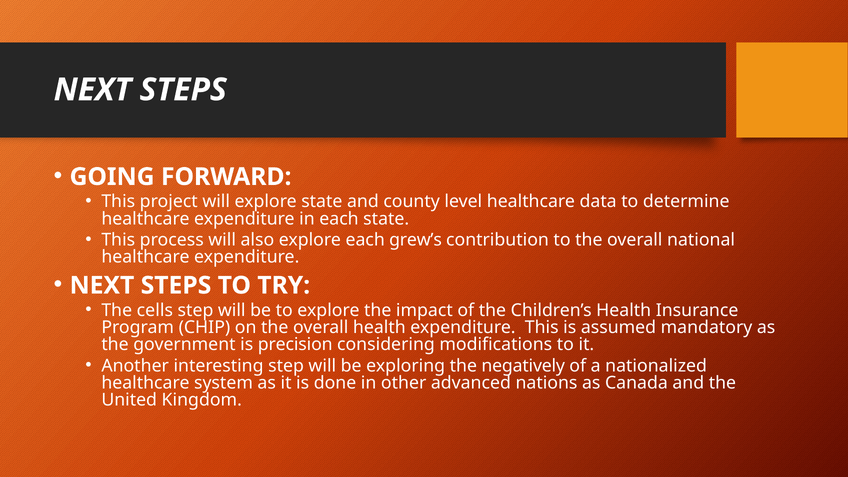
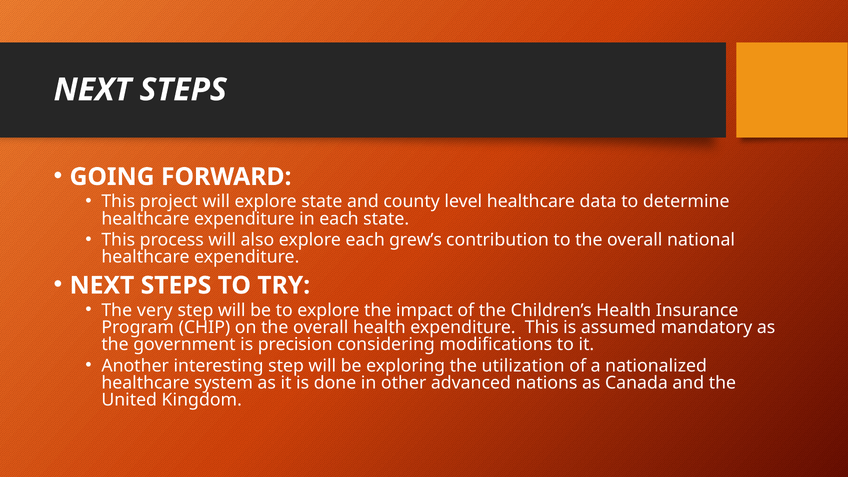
cells: cells -> very
negatively: negatively -> utilization
